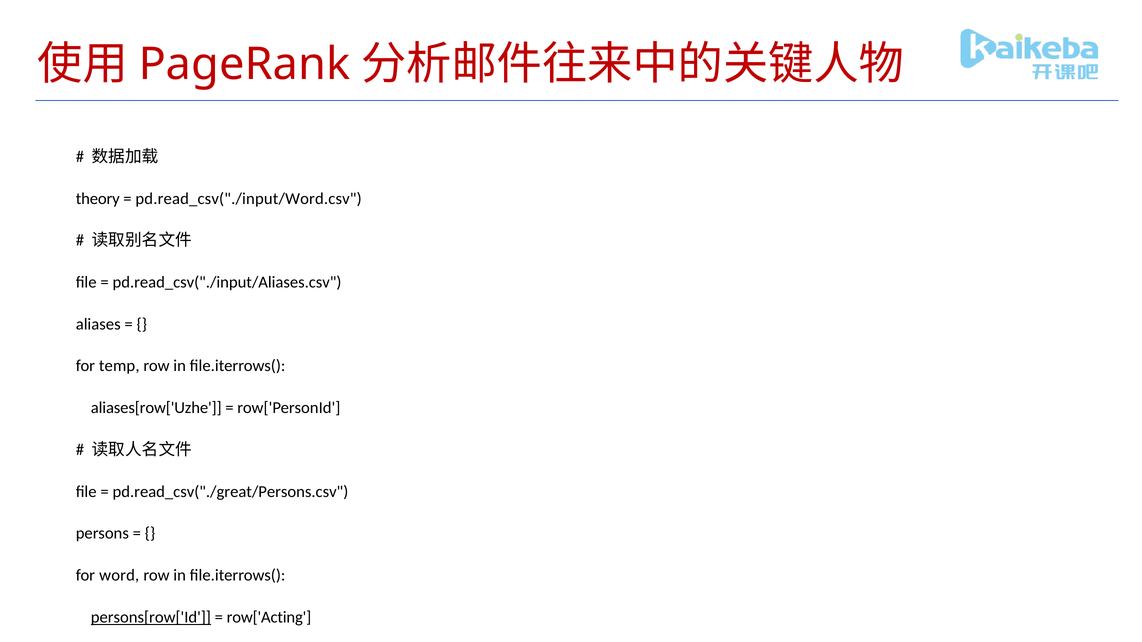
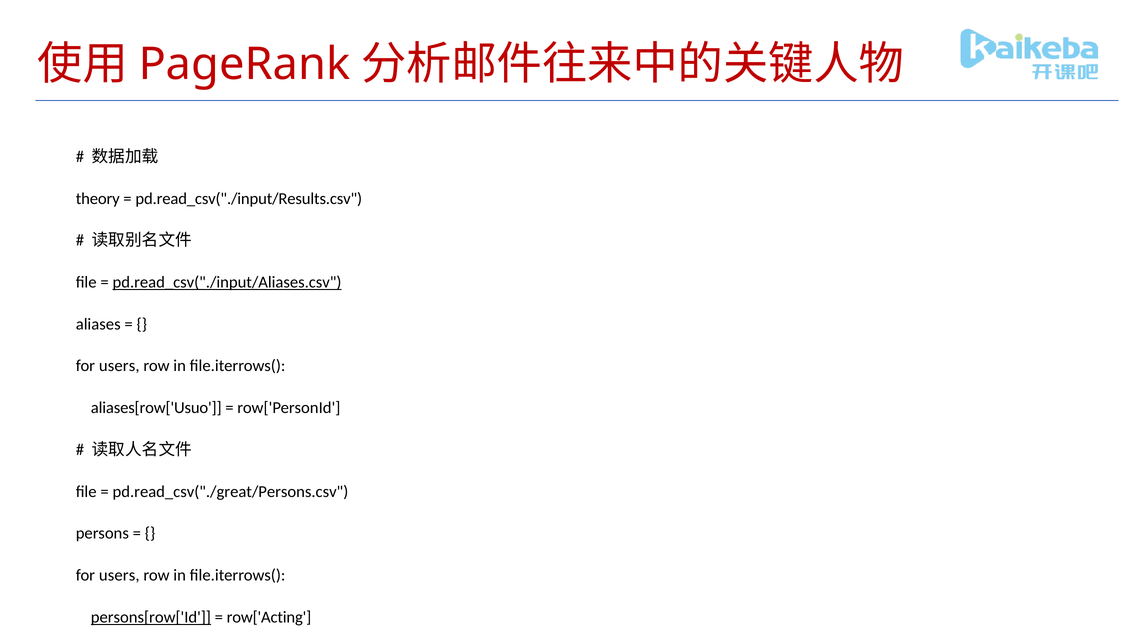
pd.read_csv("./input/Word.csv: pd.read_csv("./input/Word.csv -> pd.read_csv("./input/Results.csv
pd.read_csv("./input/Aliases.csv underline: none -> present
temp at (119, 366): temp -> users
aliases[row['Uzhe: aliases[row['Uzhe -> aliases[row['Usuo
word at (119, 576): word -> users
